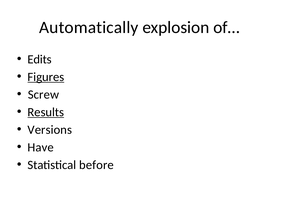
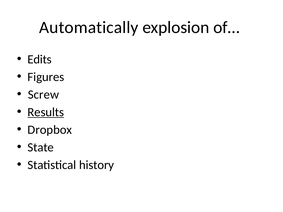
Figures underline: present -> none
Versions: Versions -> Dropbox
Have: Have -> State
before: before -> history
